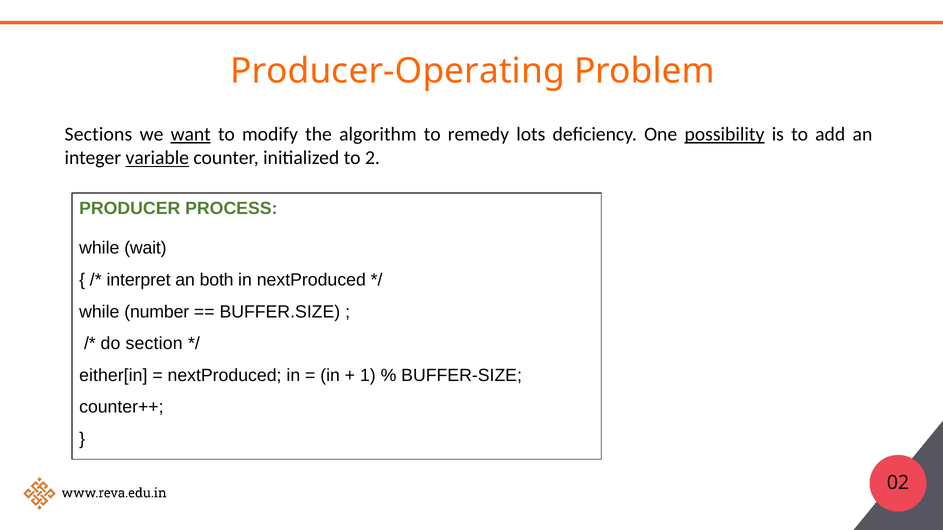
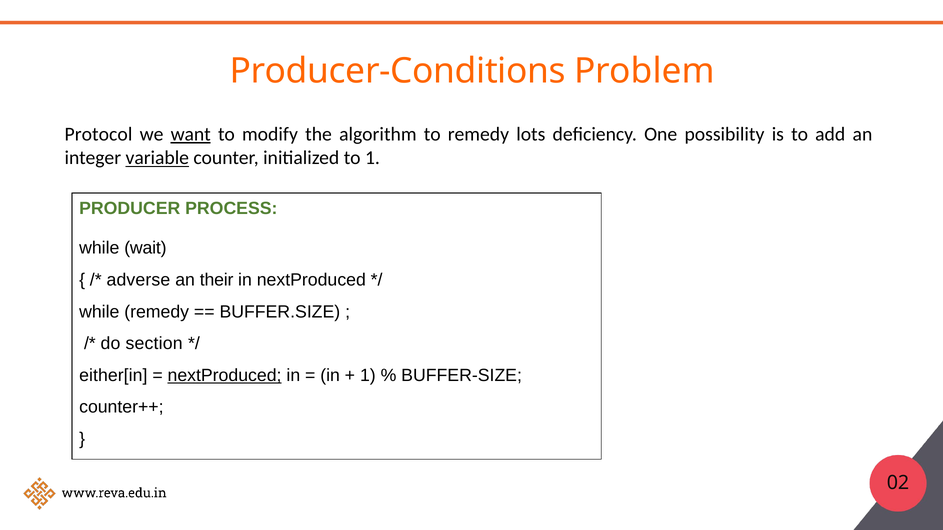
Producer-Operating: Producer-Operating -> Producer-Conditions
Sections: Sections -> Protocol
possibility underline: present -> none
to 2: 2 -> 1
interpret: interpret -> adverse
both: both -> their
while number: number -> remedy
nextProduced at (225, 376) underline: none -> present
